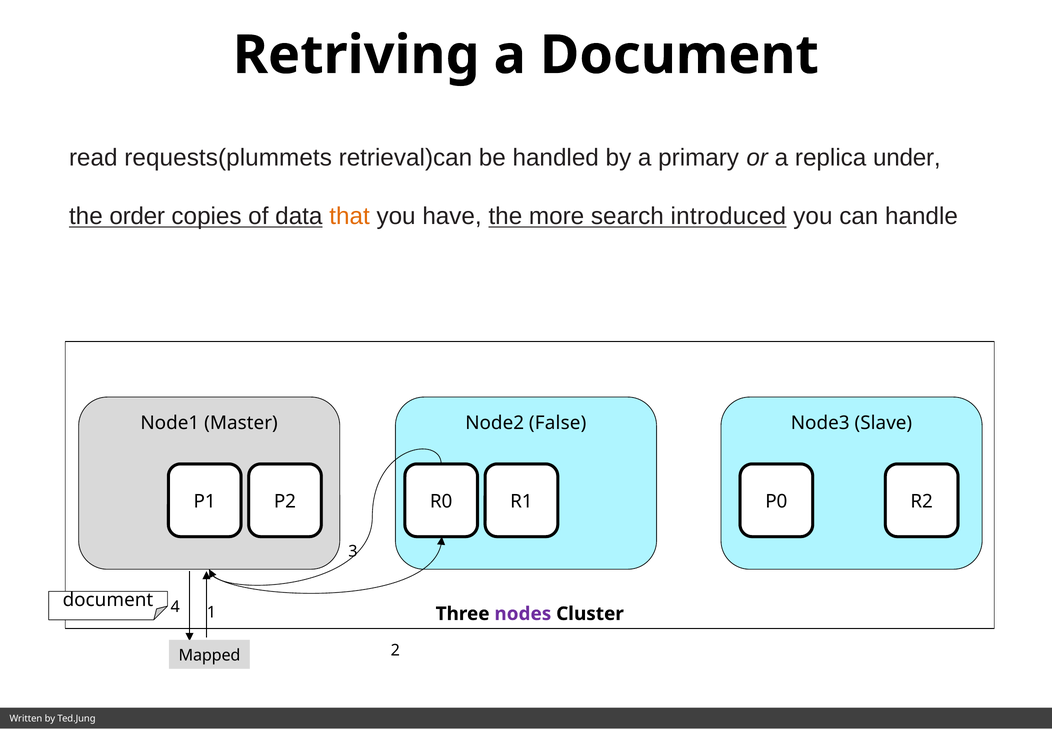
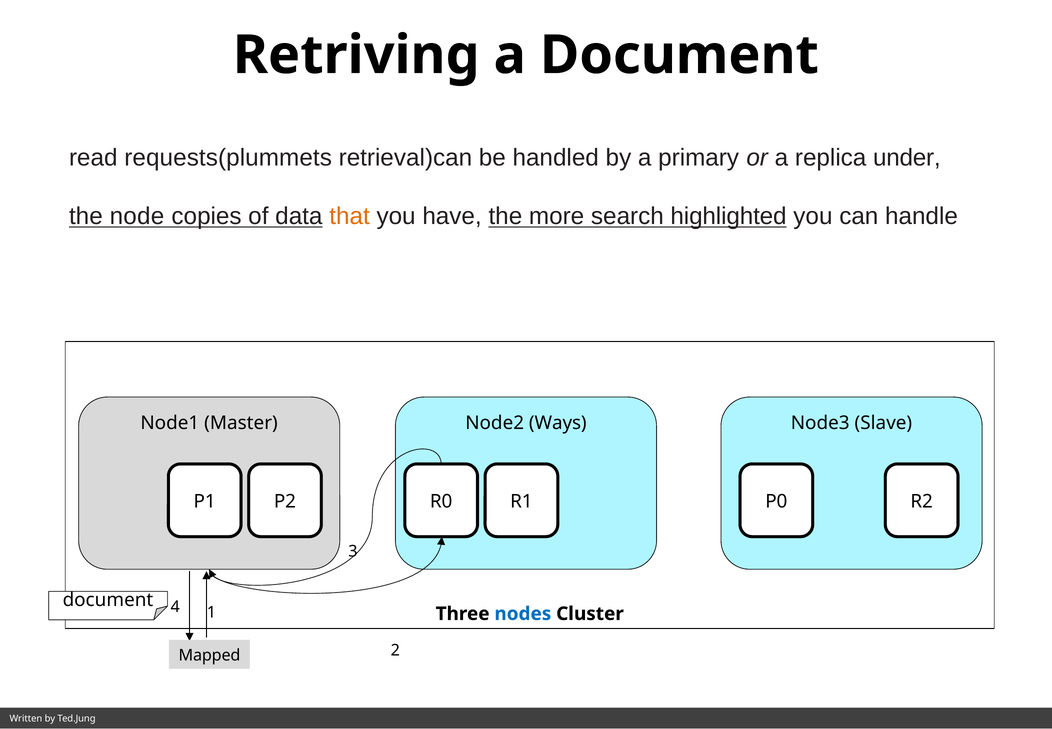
order: order -> node
introduced: introduced -> highlighted
False: False -> Ways
nodes colour: purple -> blue
